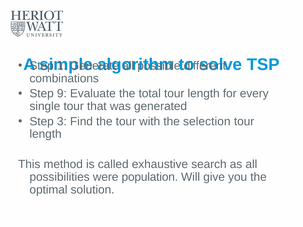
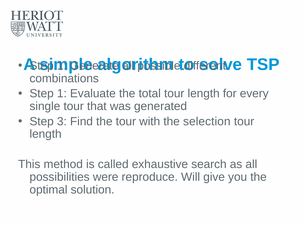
9 at (62, 94): 9 -> 1
population: population -> reproduce
